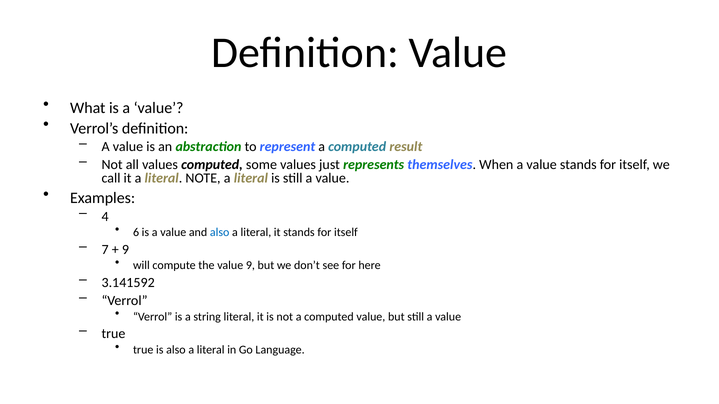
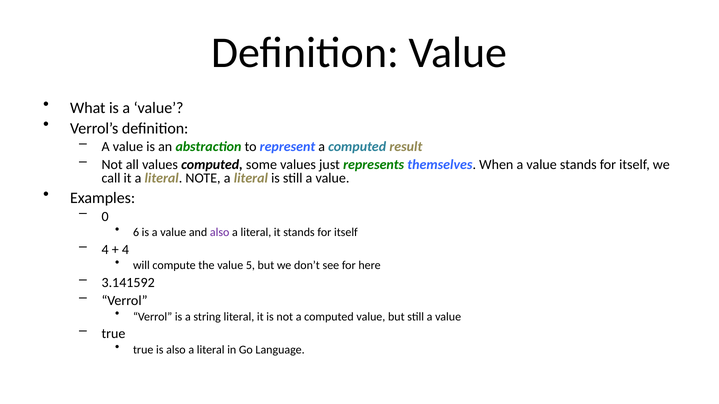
4: 4 -> 0
also at (220, 233) colour: blue -> purple
7 at (105, 250): 7 -> 4
9 at (125, 250): 9 -> 4
value 9: 9 -> 5
